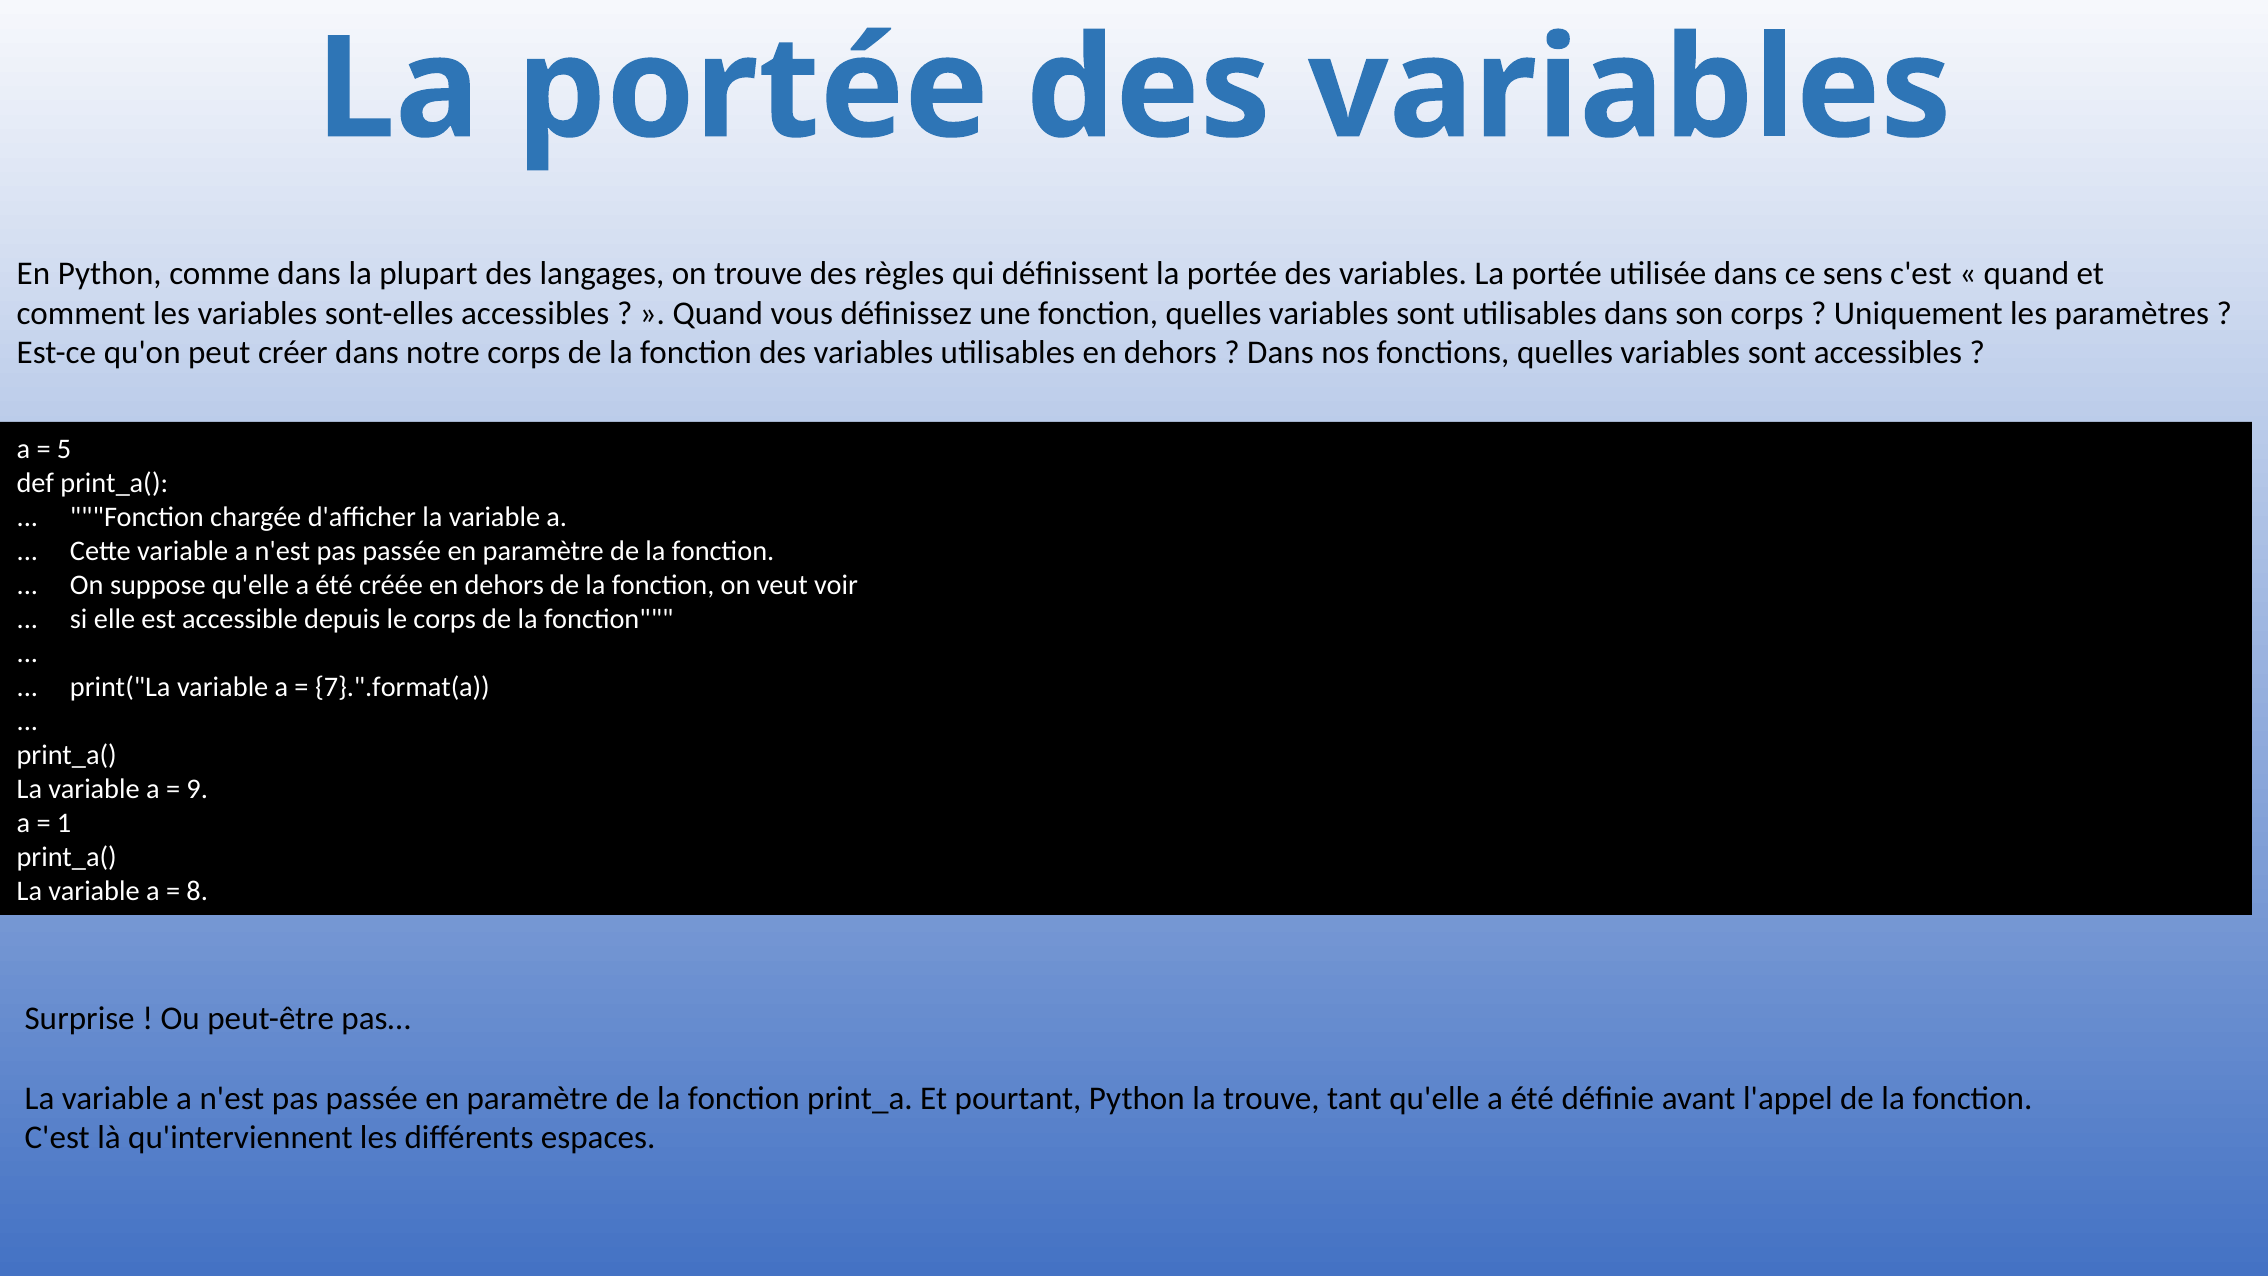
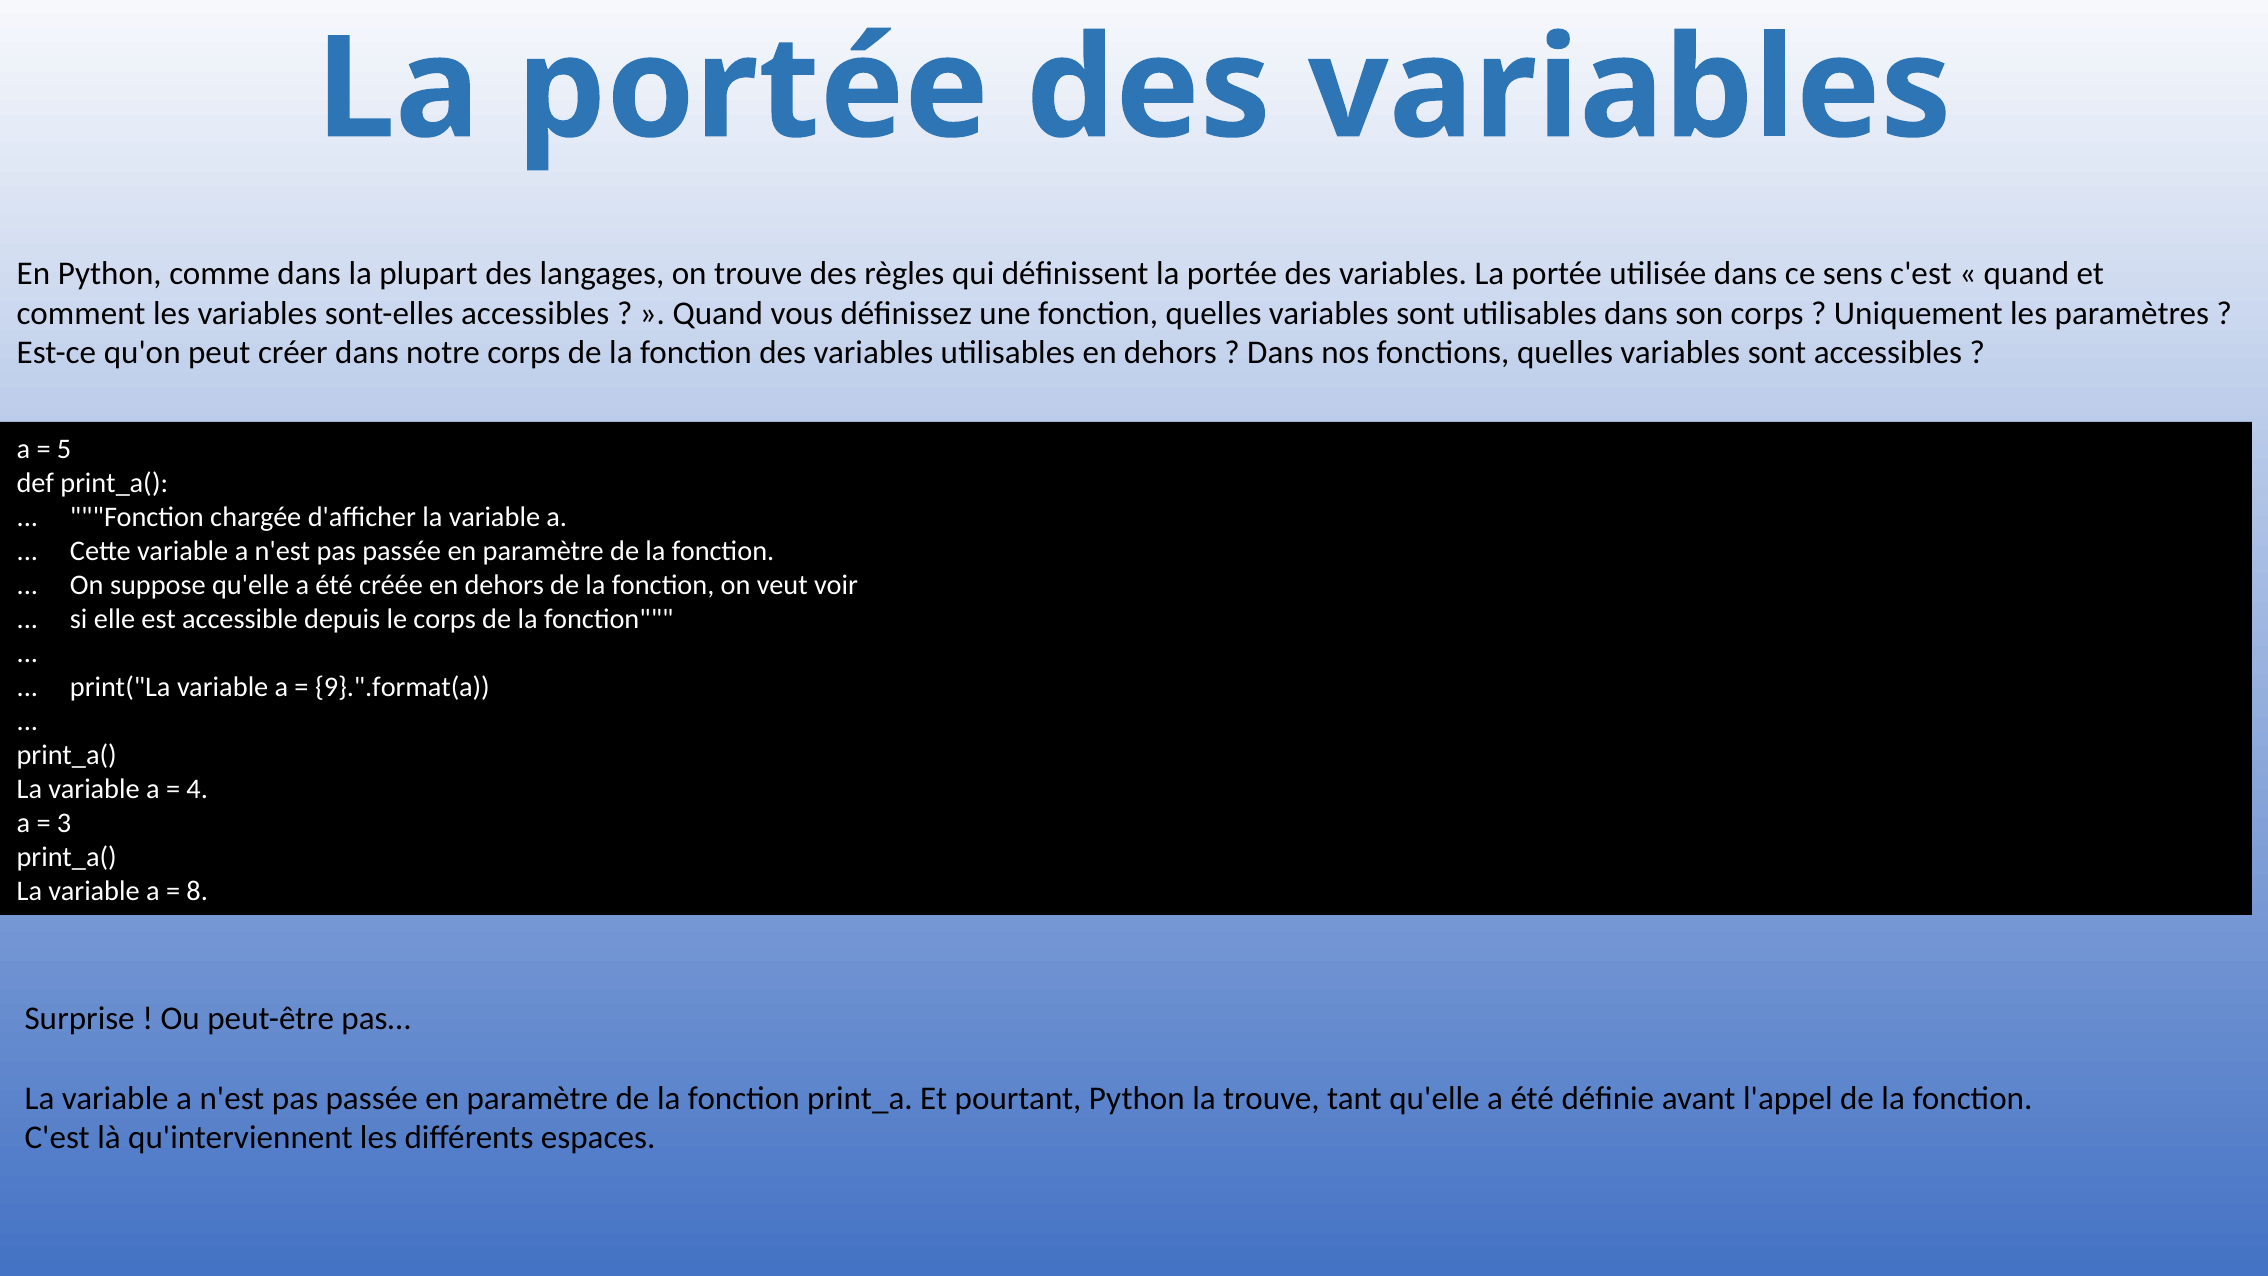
7}.".format(a: 7}.".format(a -> 9}.".format(a
9: 9 -> 4
1: 1 -> 3
